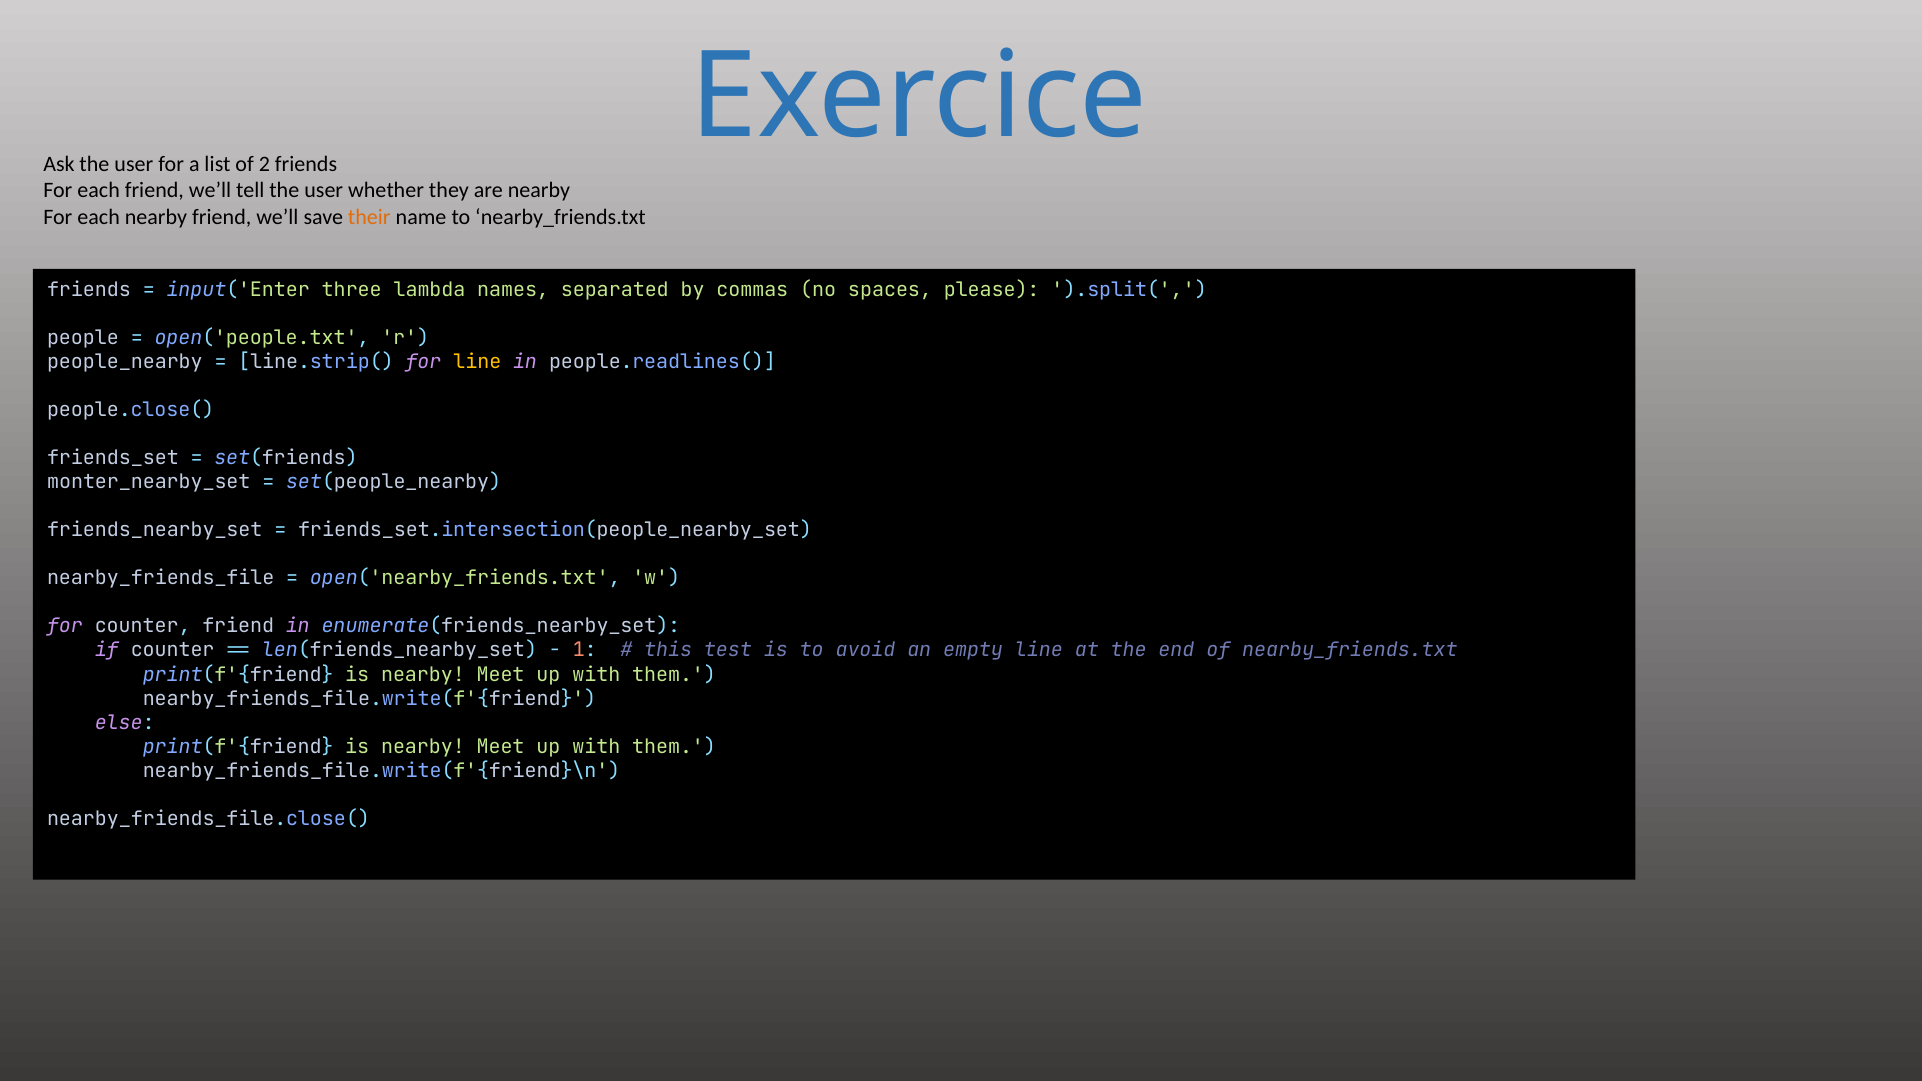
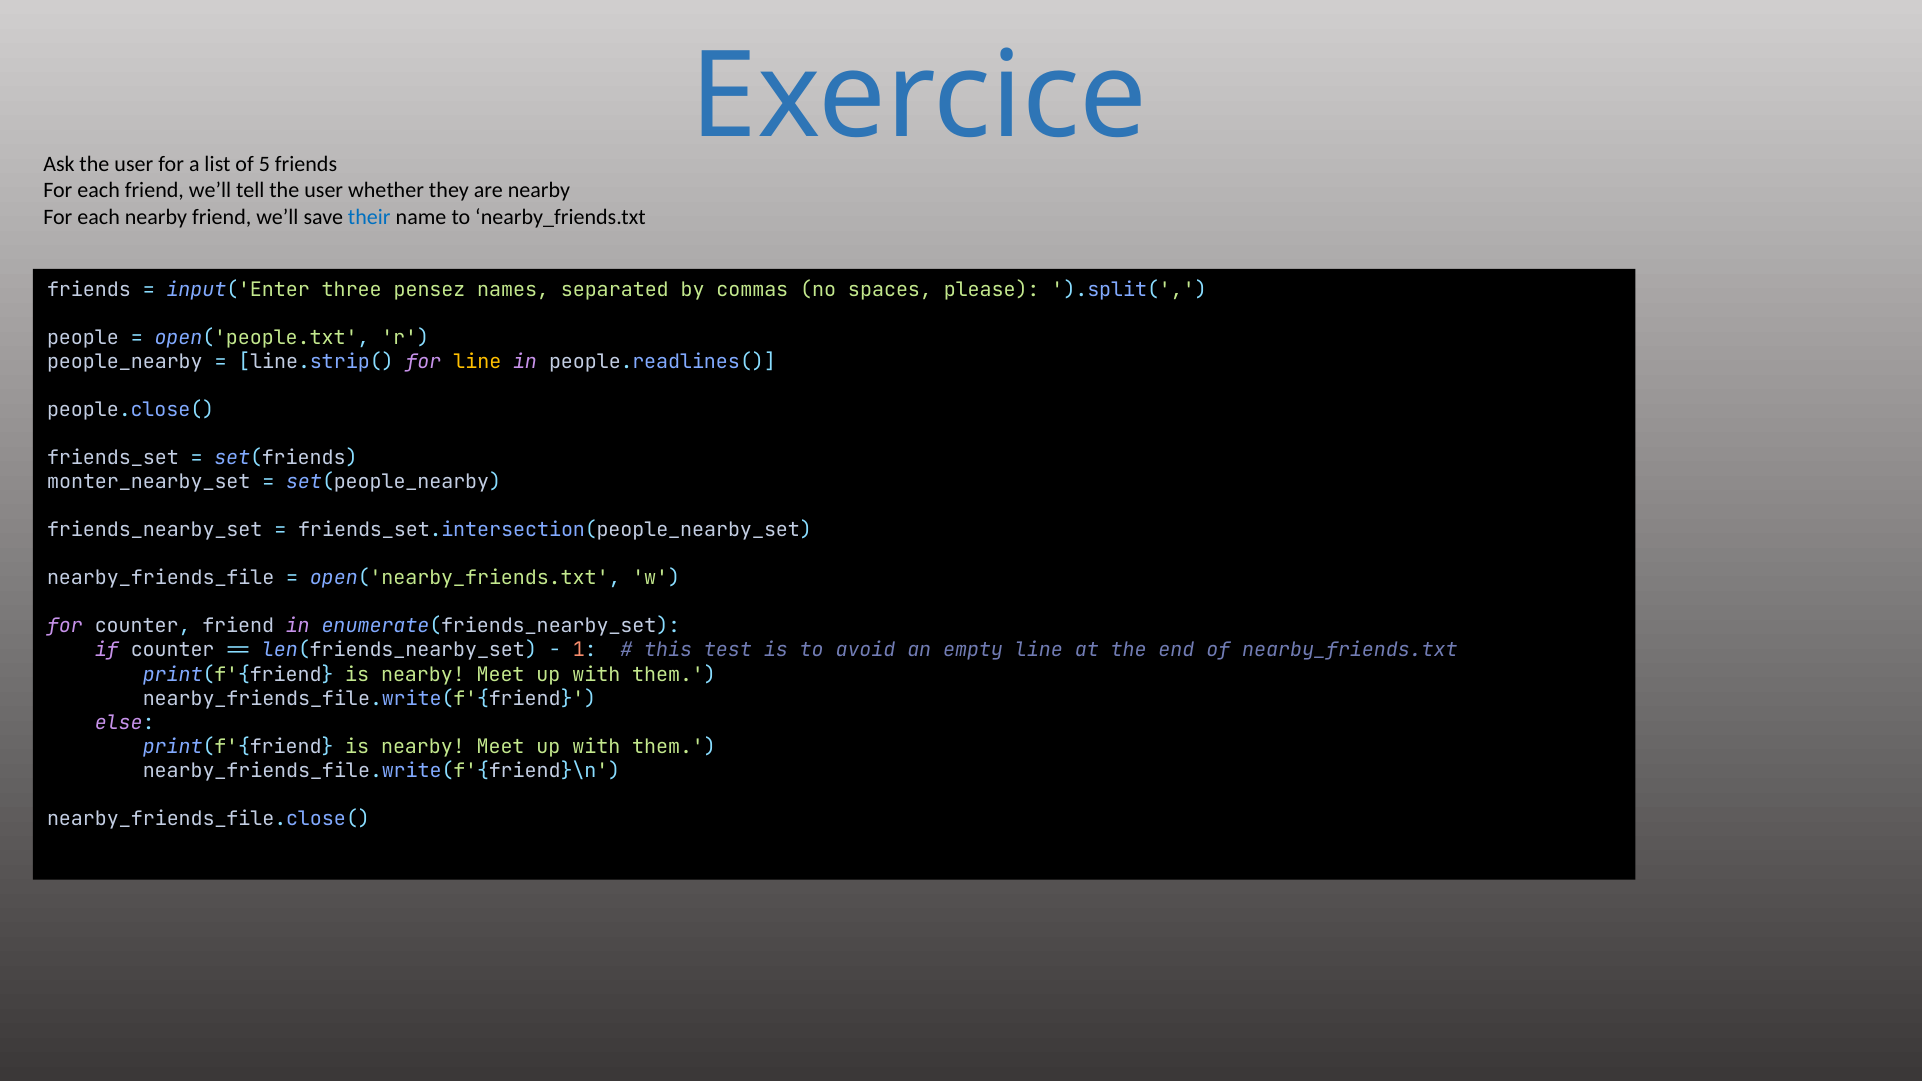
2: 2 -> 5
their colour: orange -> blue
lambda: lambda -> pensez
